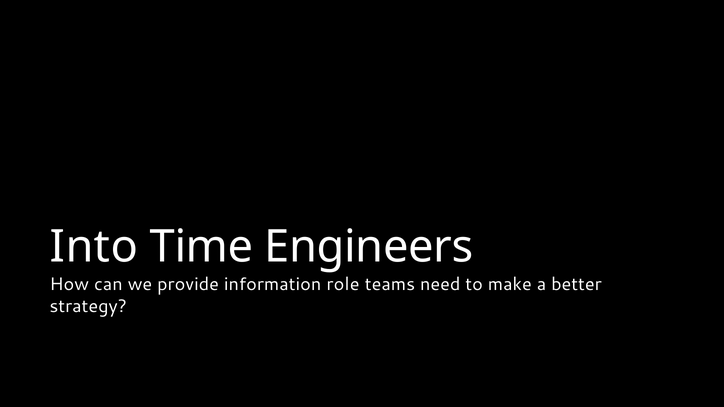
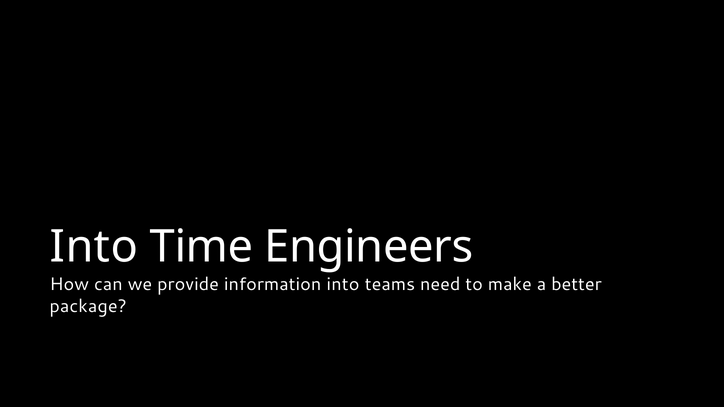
information role: role -> into
strategy: strategy -> package
